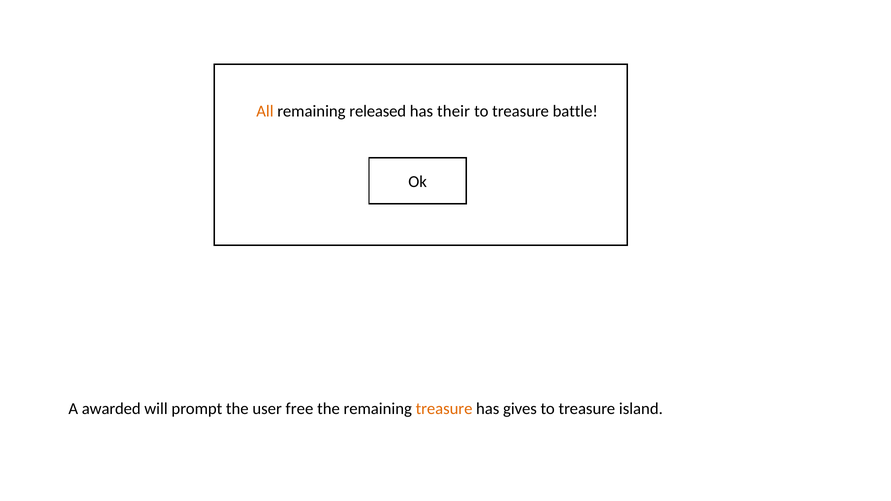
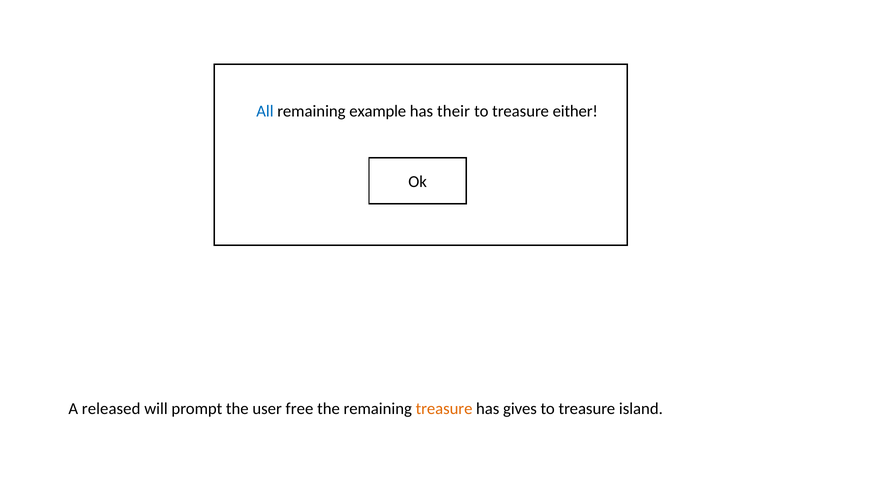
All colour: orange -> blue
released: released -> example
battle: battle -> either
awarded: awarded -> released
